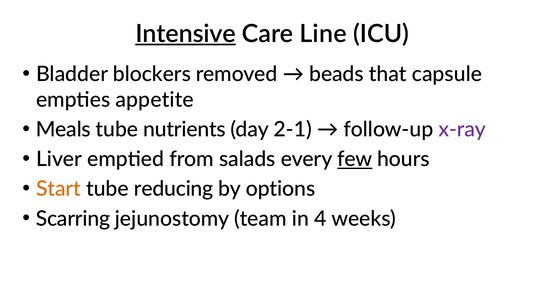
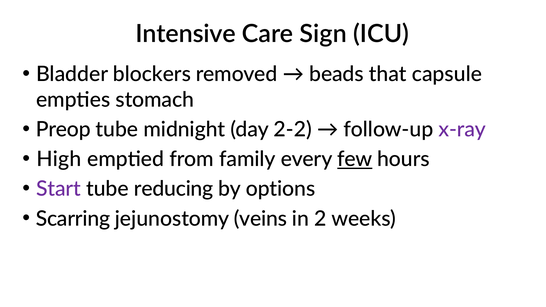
Intensive underline: present -> none
Line: Line -> Sign
appetite: appetite -> stomach
Meals: Meals -> Preop
nutrients: nutrients -> midnight
2-1: 2-1 -> 2-2
Liver: Liver -> High
salads: salads -> family
Start colour: orange -> purple
team: team -> veins
4: 4 -> 2
